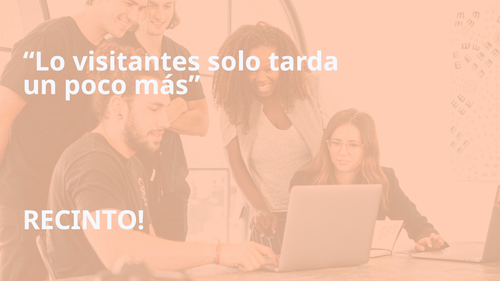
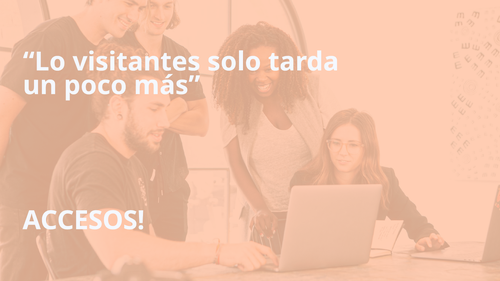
RECINTO: RECINTO -> ACCESOS
